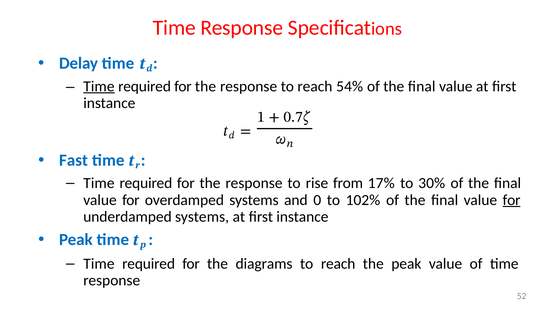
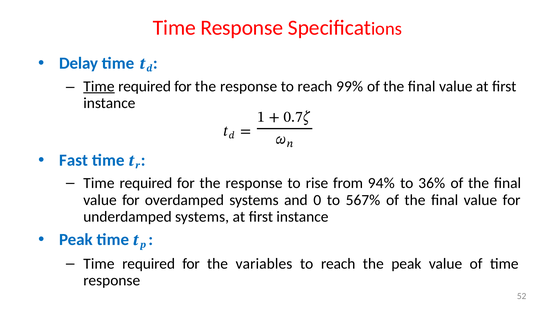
54%: 54% -> 99%
17%: 17% -> 94%
30%: 30% -> 36%
102%: 102% -> 567%
for at (512, 200) underline: present -> none
diagrams: diagrams -> variables
